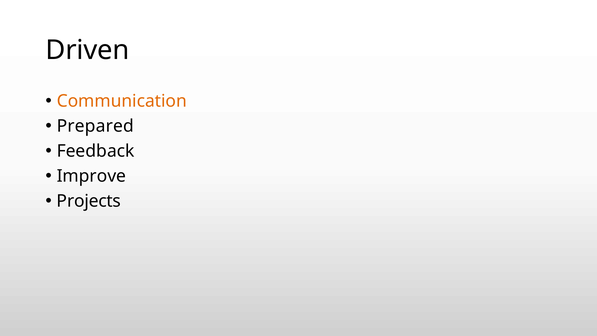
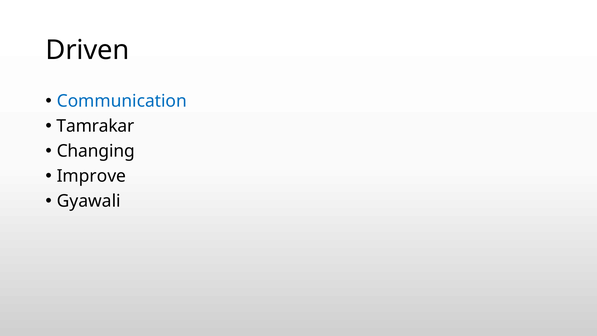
Communication colour: orange -> blue
Prepared: Prepared -> Tamrakar
Feedback: Feedback -> Changing
Projects: Projects -> Gyawali
